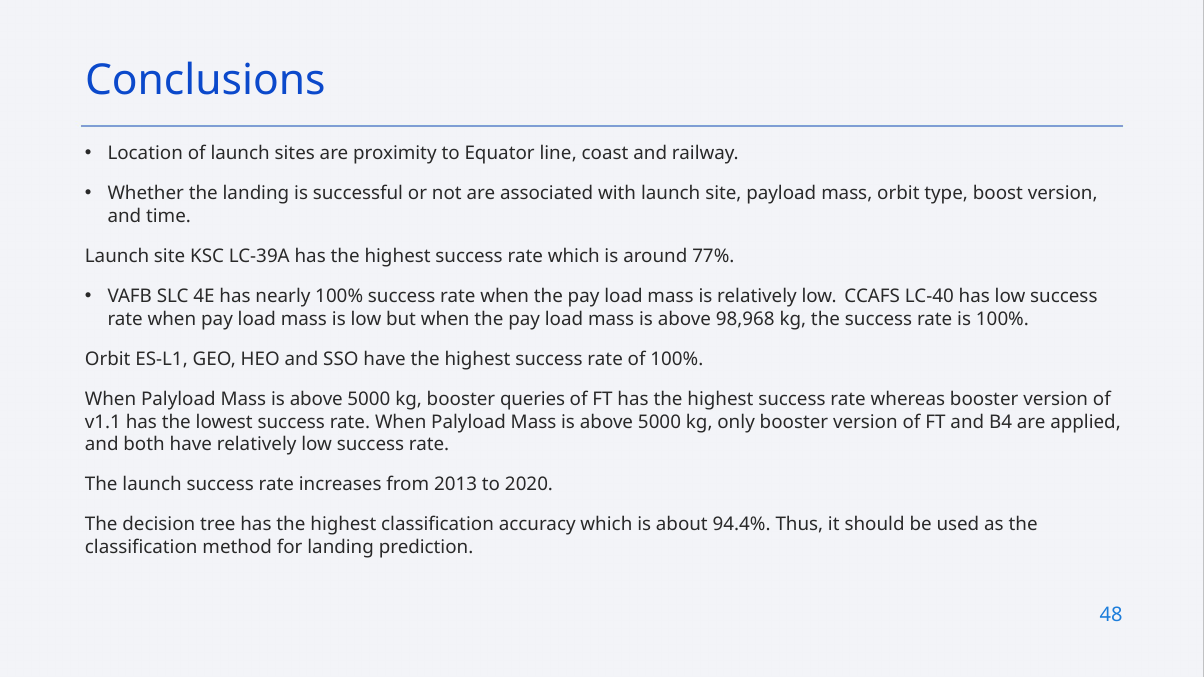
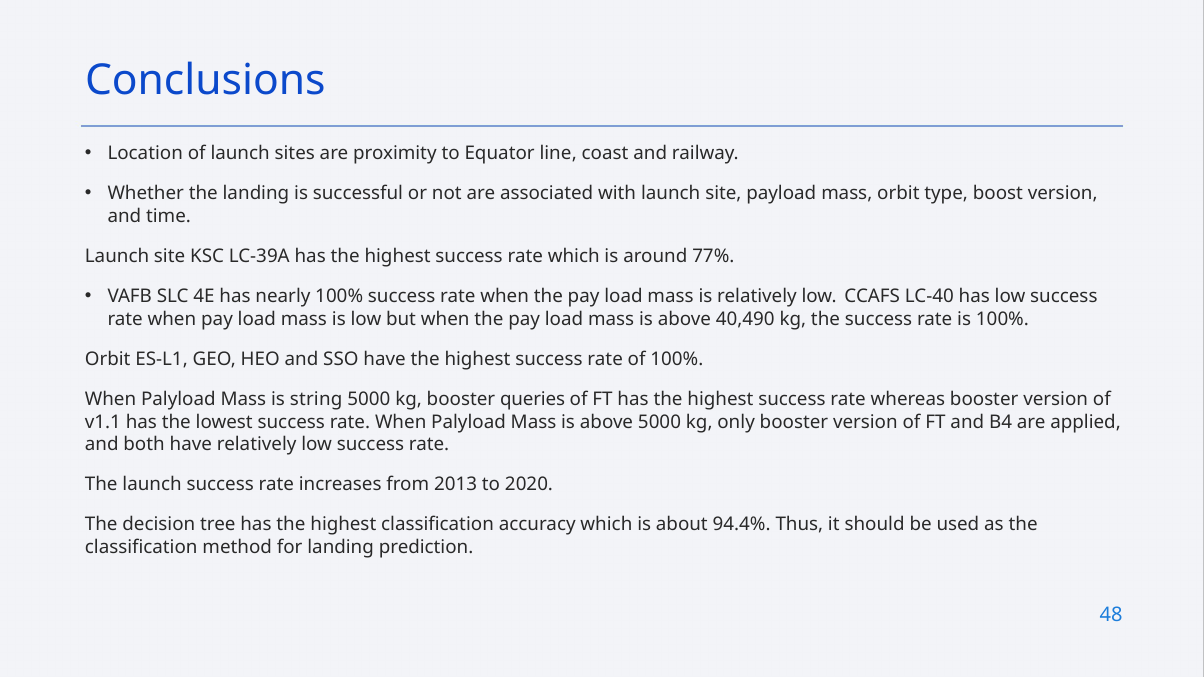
98,968: 98,968 -> 40,490
above at (316, 399): above -> string
